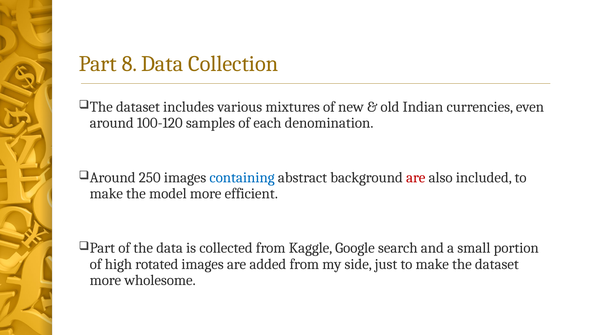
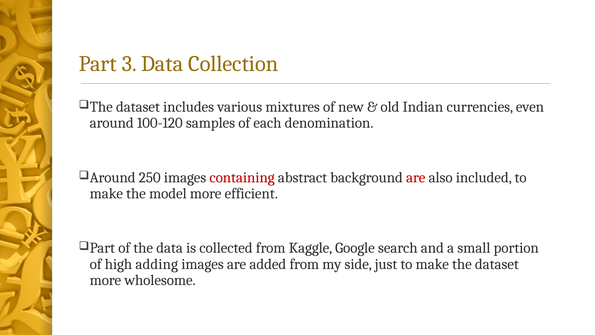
8: 8 -> 3
containing colour: blue -> red
rotated: rotated -> adding
